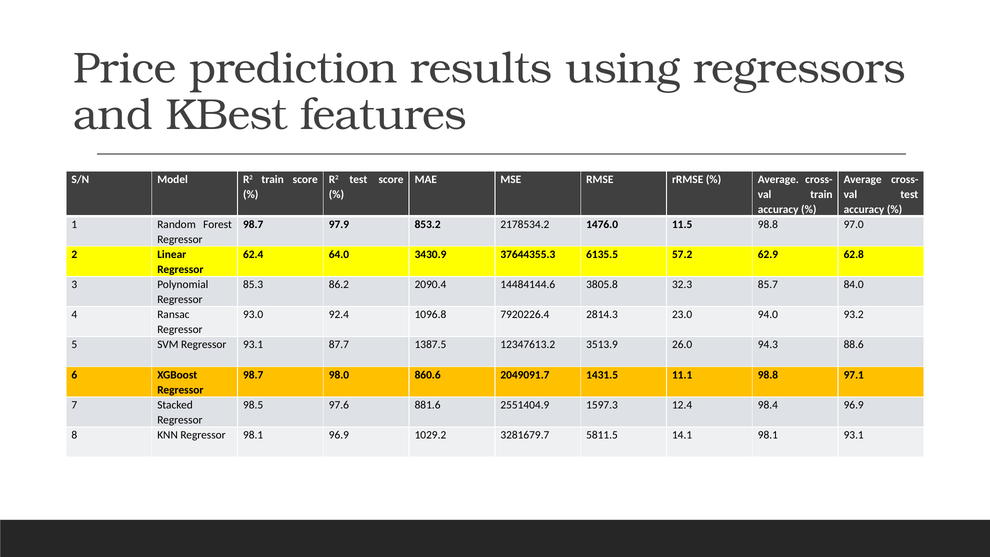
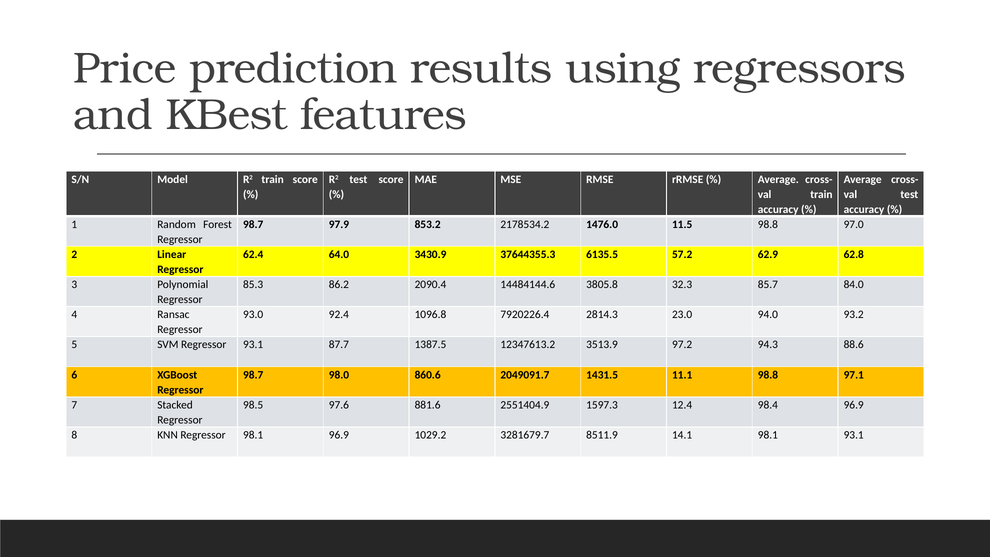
26.0: 26.0 -> 97.2
5811.5: 5811.5 -> 8511.9
